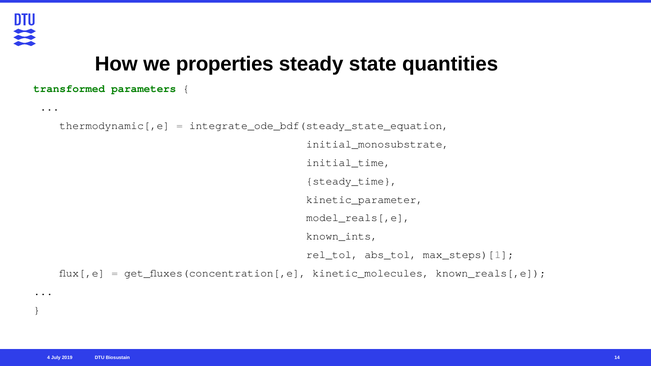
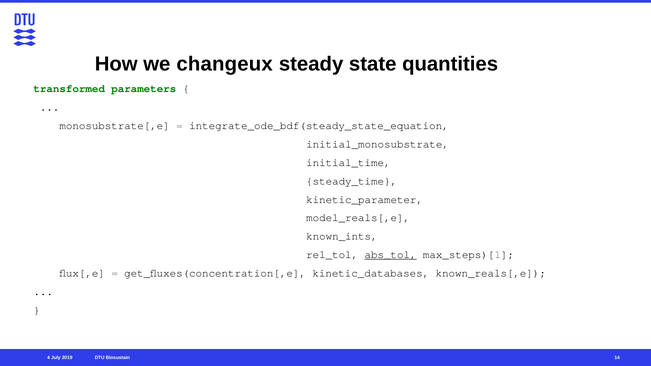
properties: properties -> changeux
thermodynamic[,e: thermodynamic[,e -> monosubstrate[,e
abs_tol underline: none -> present
kinetic_molecules: kinetic_molecules -> kinetic_databases
